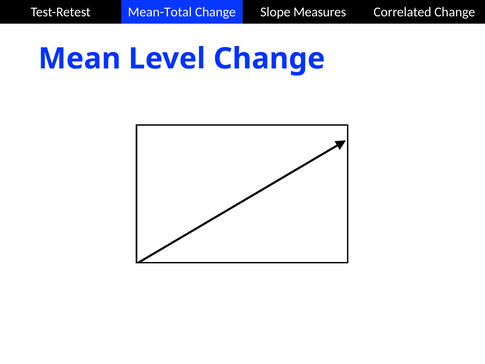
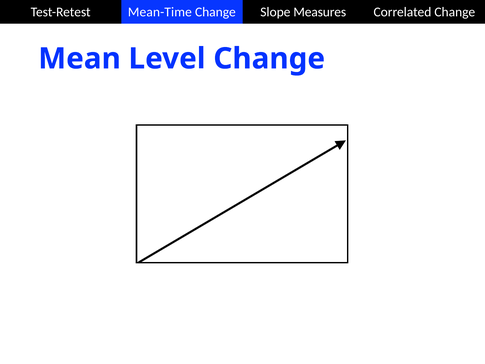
Mean-Total: Mean-Total -> Mean-Time
